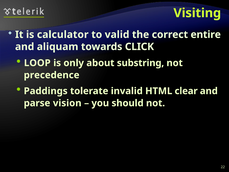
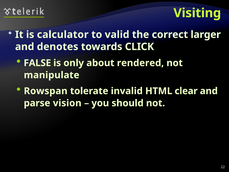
entire: entire -> larger
aliquam: aliquam -> denotes
LOOP: LOOP -> FALSE
substring: substring -> rendered
precedence: precedence -> manipulate
Paddings: Paddings -> Rowspan
